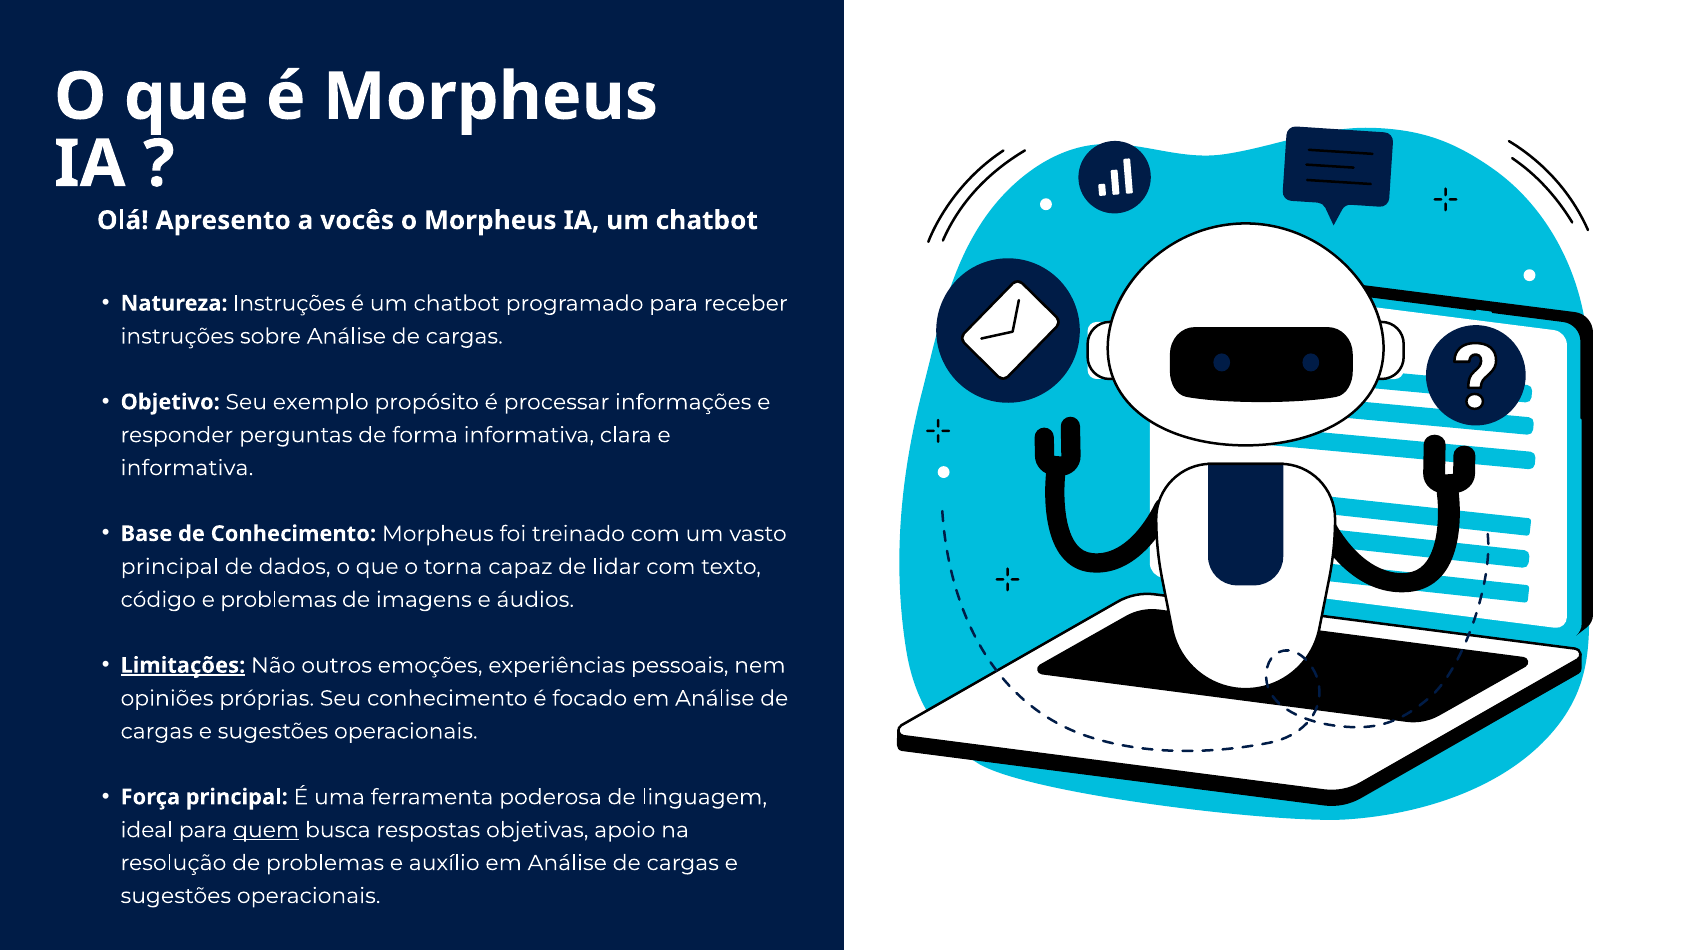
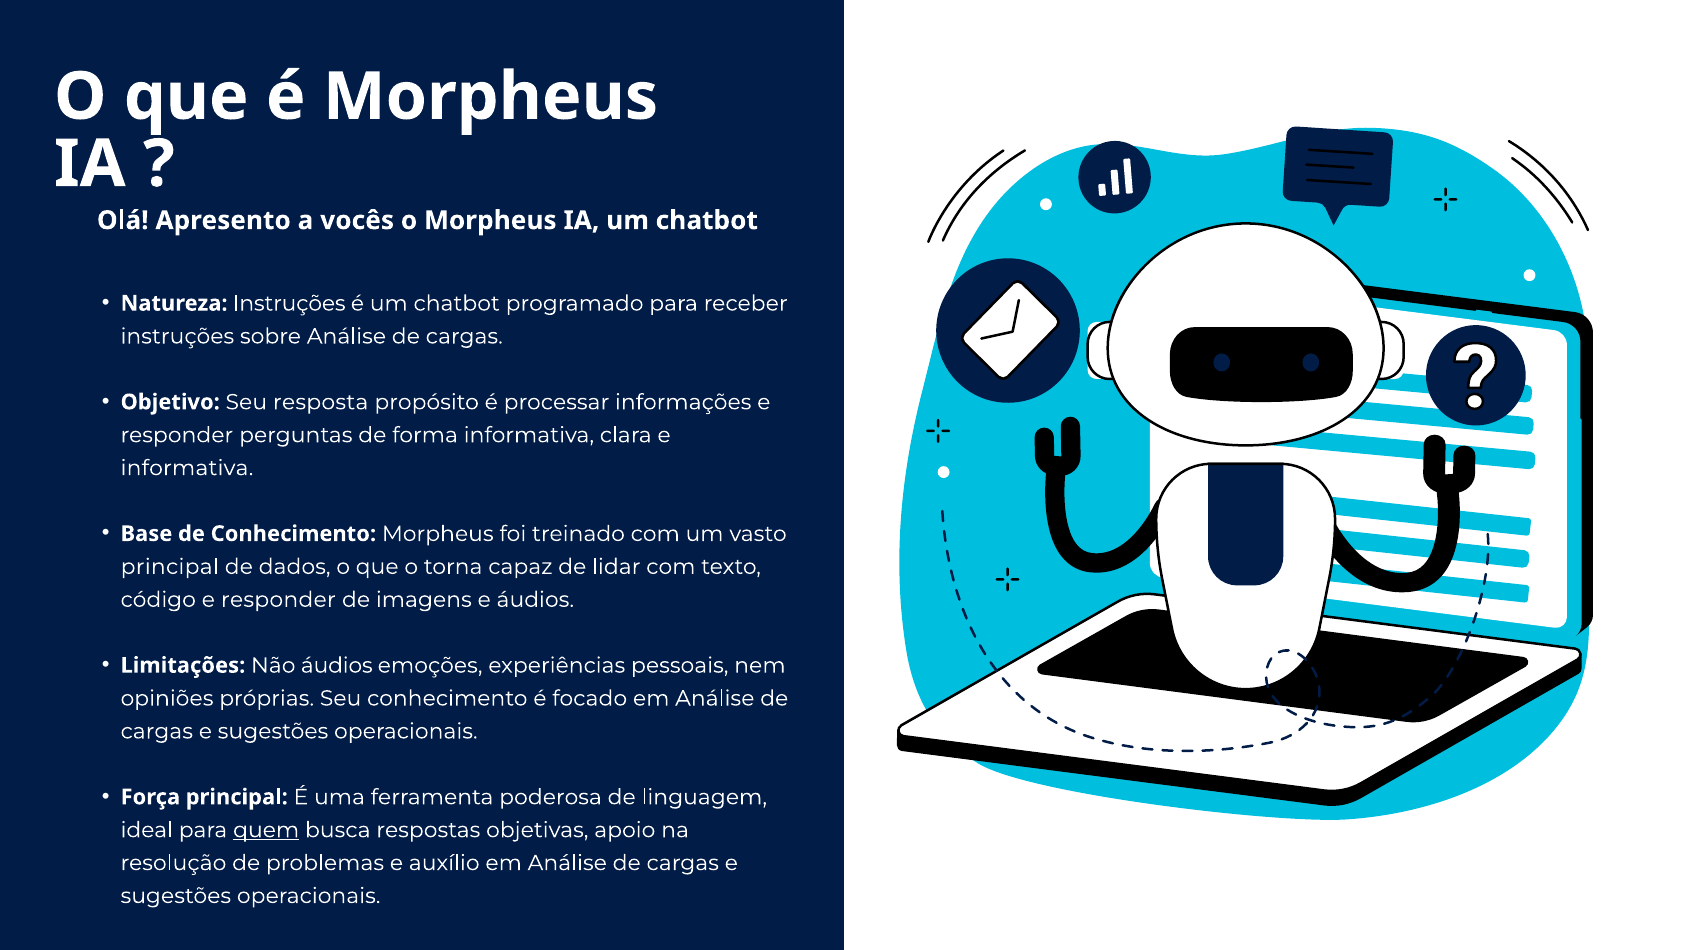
exemplo: exemplo -> resposta
código e problemas: problemas -> responder
Limitações underline: present -> none
Não outros: outros -> áudios
